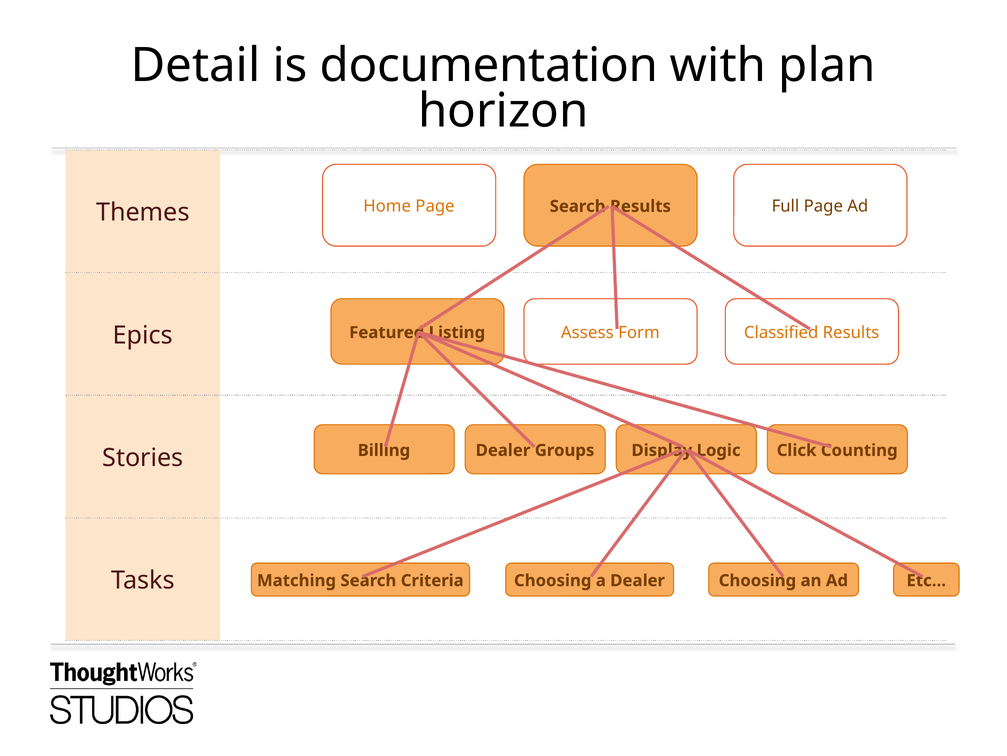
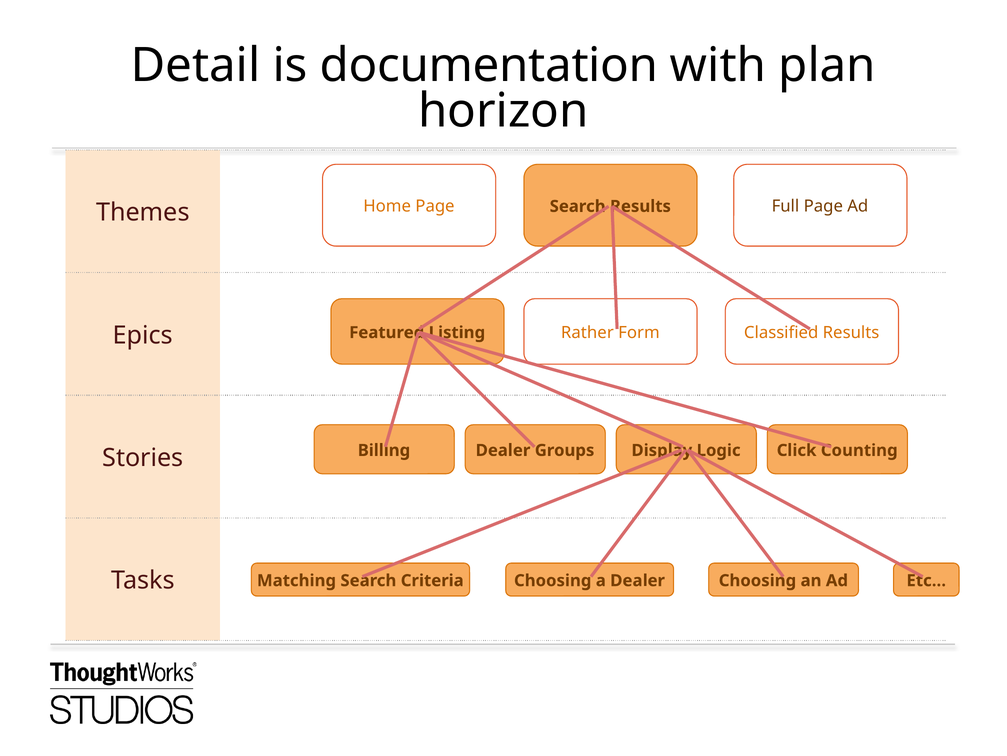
Assess: Assess -> Rather
